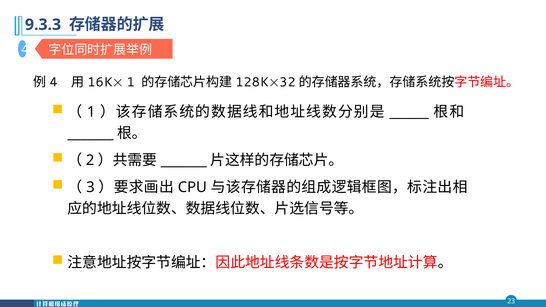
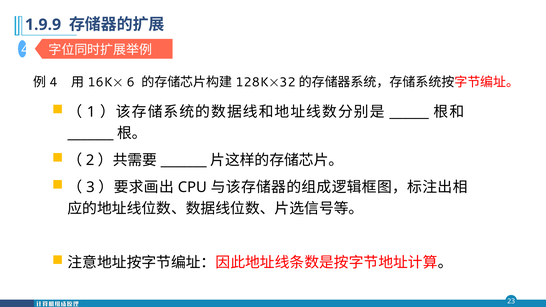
9.3.3: 9.3.3 -> 1.9.9
1 at (131, 82): 1 -> 6
